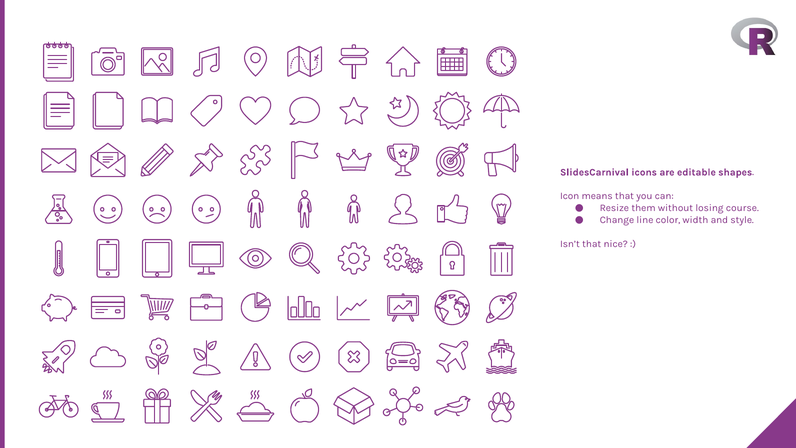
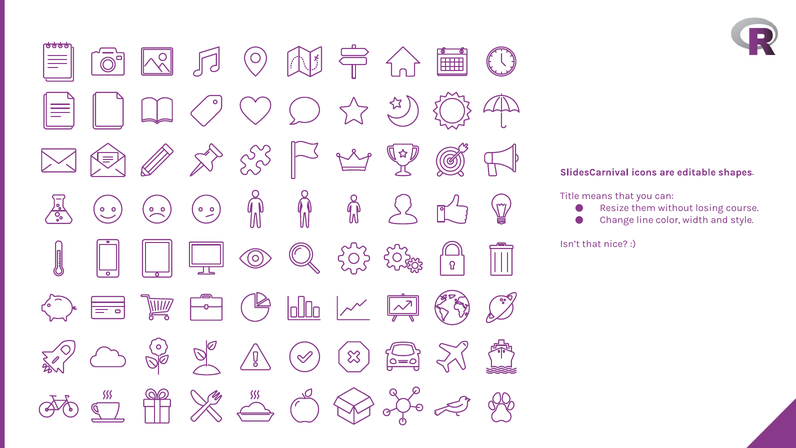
Icon: Icon -> Title
